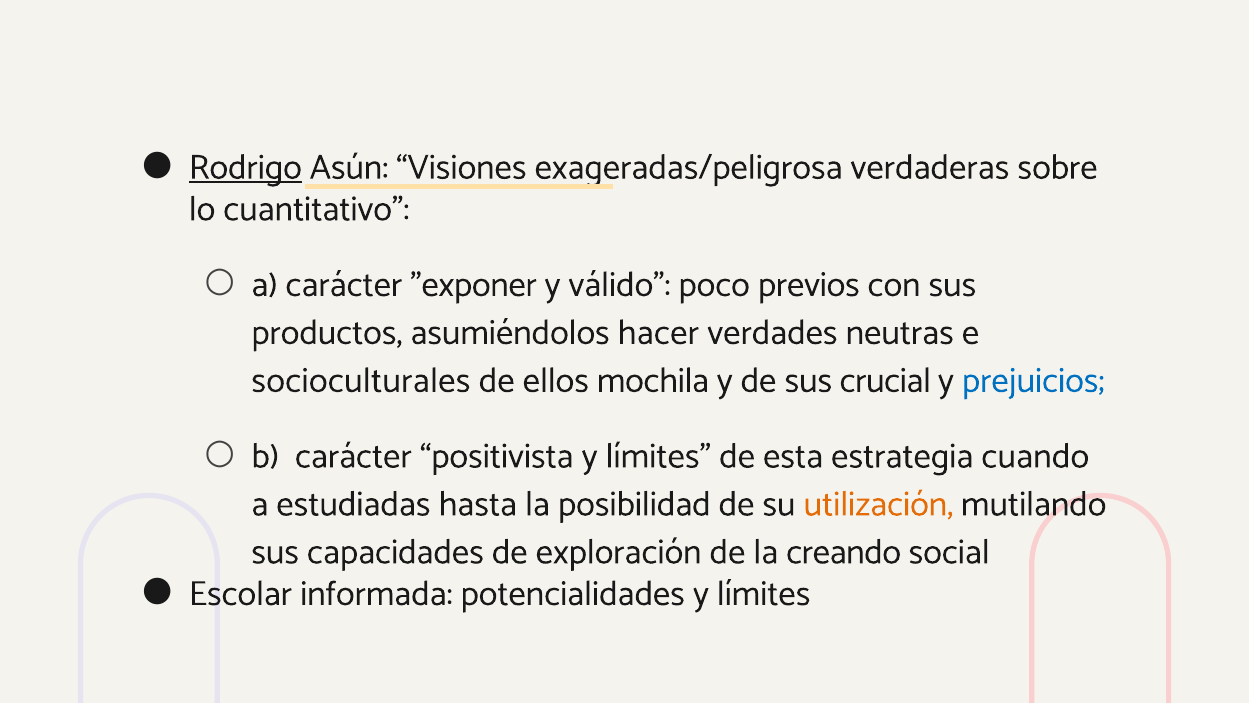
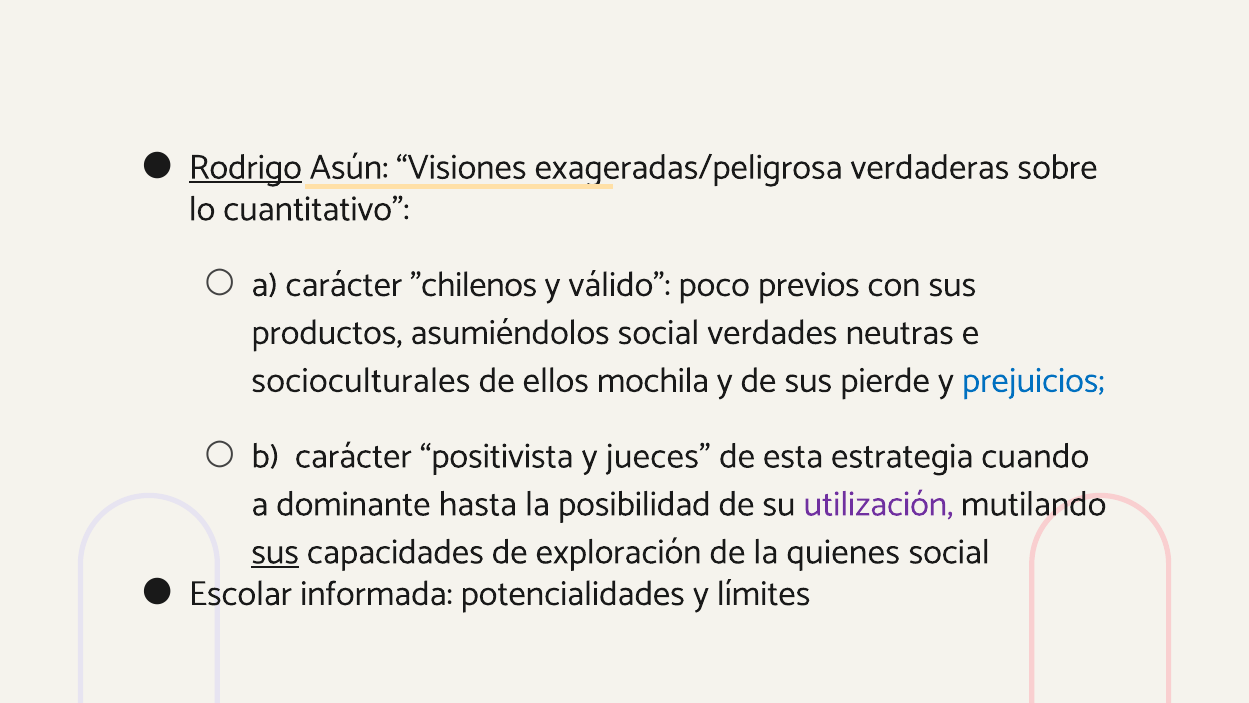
exponer: exponer -> chilenos
asumiéndolos hacer: hacer -> social
crucial: crucial -> pierde
positivista y límites: límites -> jueces
estudiadas: estudiadas -> dominante
utilización colour: orange -> purple
sus at (275, 552) underline: none -> present
creando: creando -> quienes
